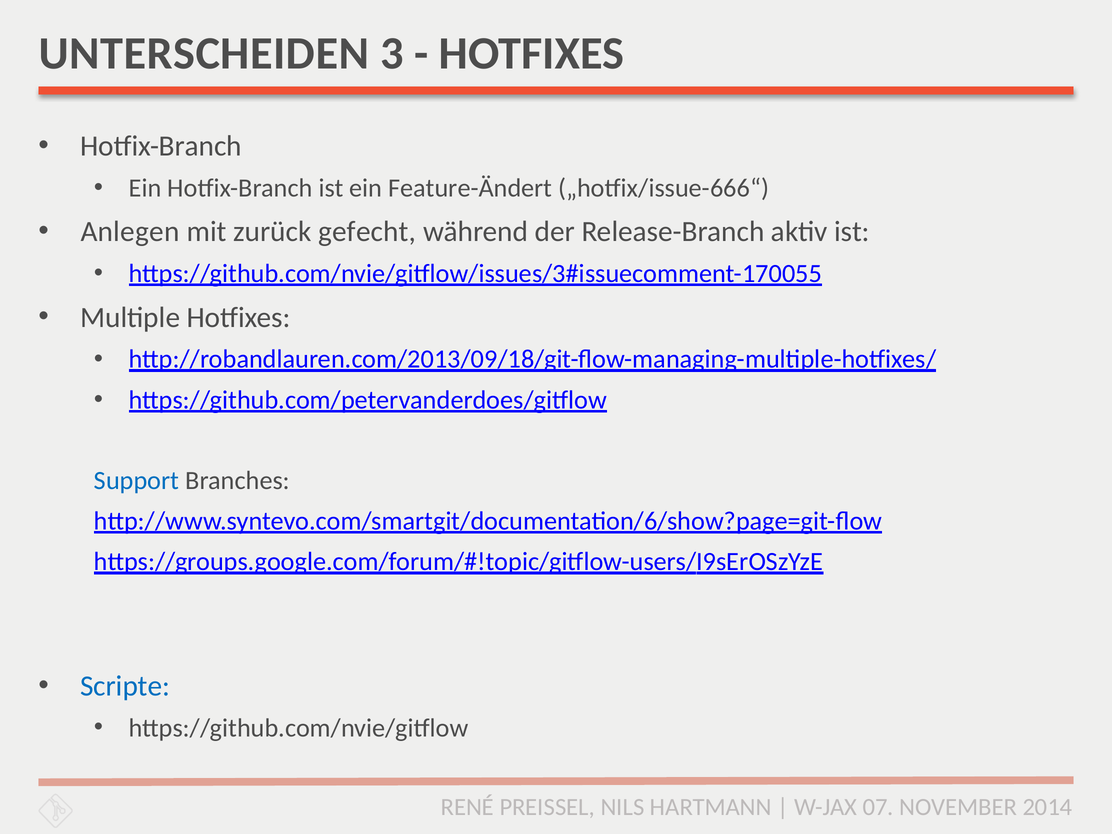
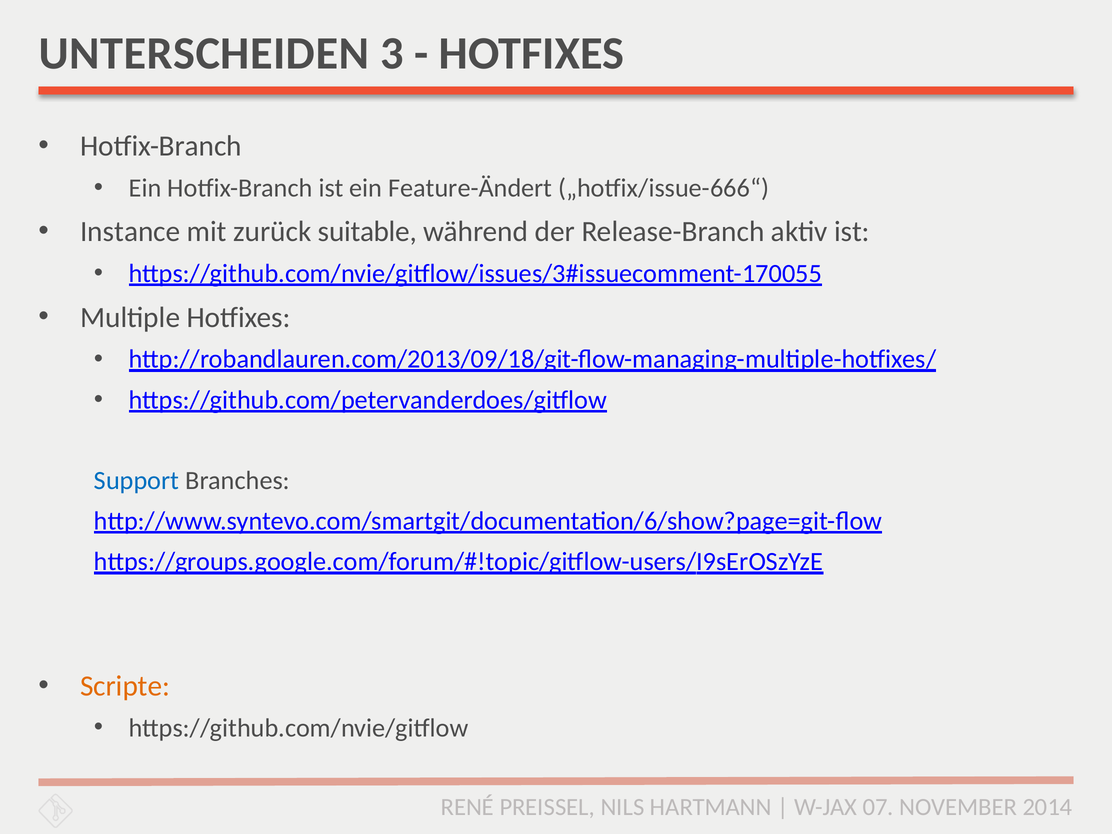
Anlegen: Anlegen -> Instance
gefecht: gefecht -> suitable
Scripte colour: blue -> orange
